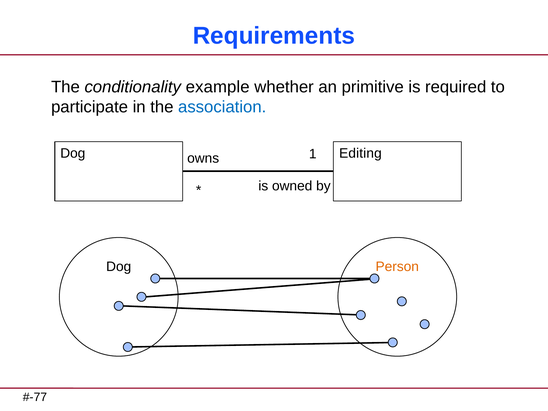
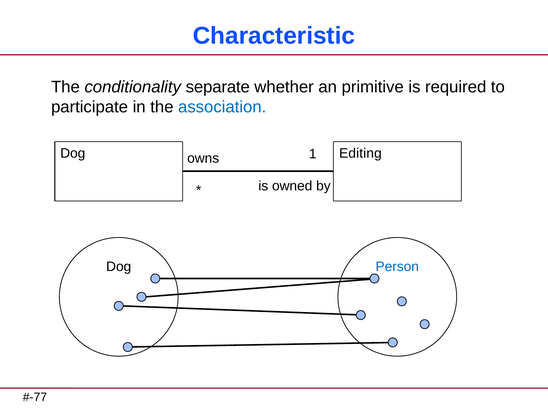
Requirements: Requirements -> Characteristic
example: example -> separate
Person colour: orange -> blue
